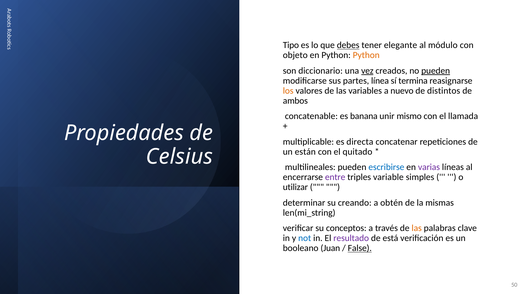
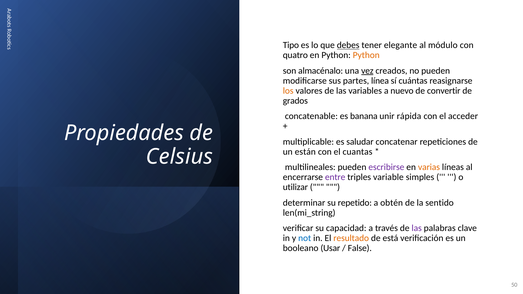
objeto: objeto -> quatro
diccionario: diccionario -> almacénalo
pueden at (436, 71) underline: present -> none
termina: termina -> cuántas
distintos: distintos -> convertir
ambos: ambos -> grados
mismo: mismo -> rápida
llamada: llamada -> acceder
directa: directa -> saludar
quitado: quitado -> cuantas
escribirse colour: blue -> purple
varias colour: purple -> orange
creando: creando -> repetido
mismas: mismas -> sentido
conceptos: conceptos -> capacidad
las at (417, 228) colour: orange -> purple
resultado colour: purple -> orange
Juan: Juan -> Usar
False underline: present -> none
